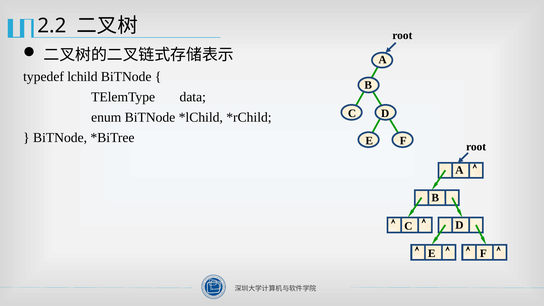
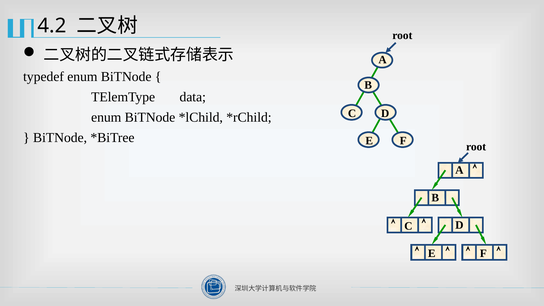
2.2: 2.2 -> 4.2
typedef lchild: lchild -> enum
